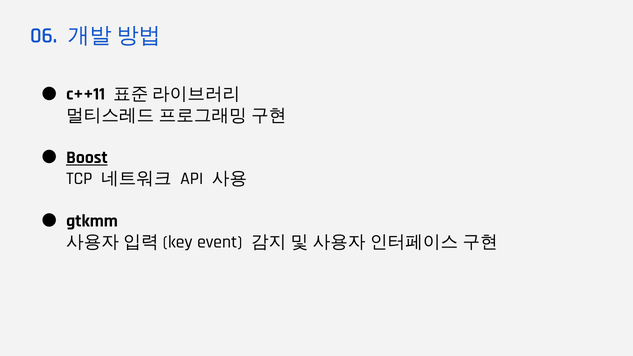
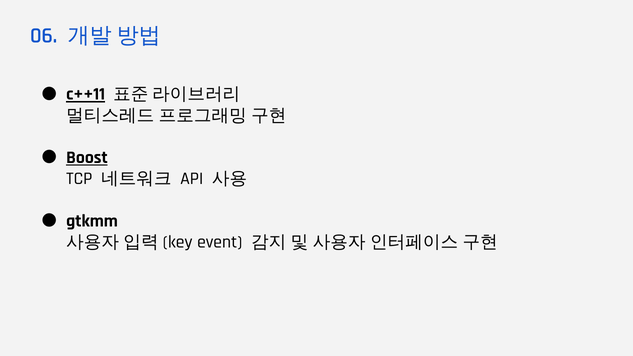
c++11 underline: none -> present
